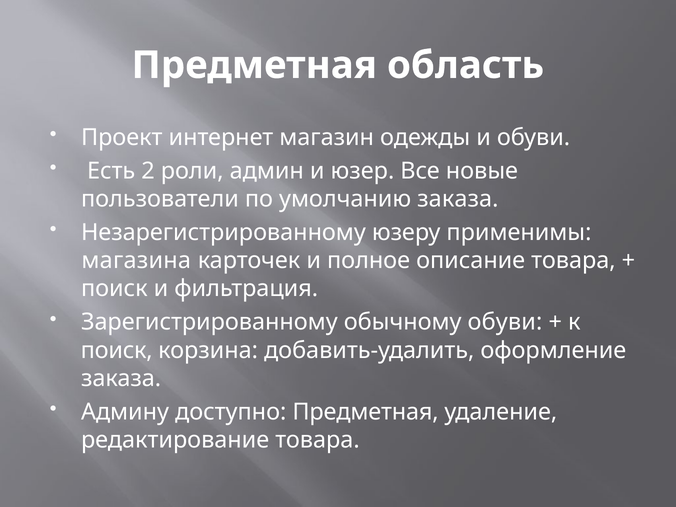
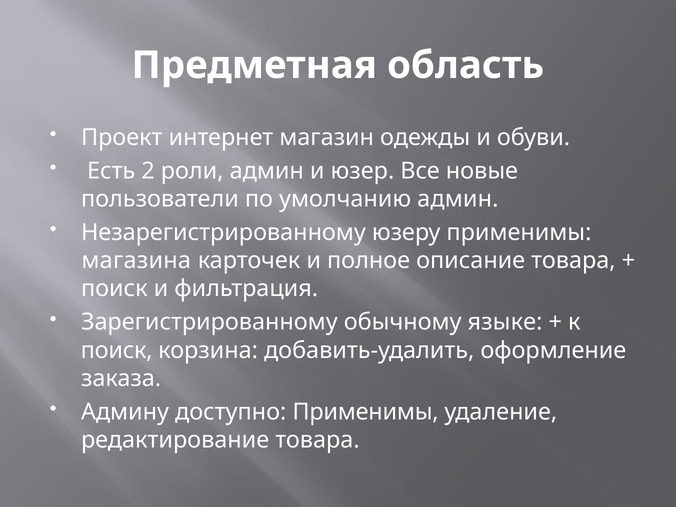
умолчанию заказа: заказа -> админ
обычному обуви: обуви -> языке
доступно Предметная: Предметная -> Применимы
